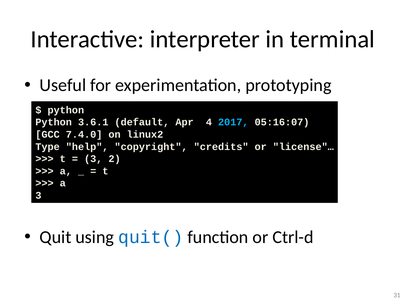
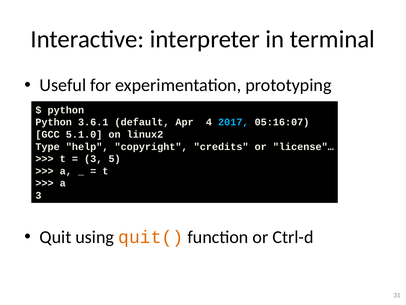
7.4.0: 7.4.0 -> 5.1.0
2: 2 -> 5
quit( colour: blue -> orange
